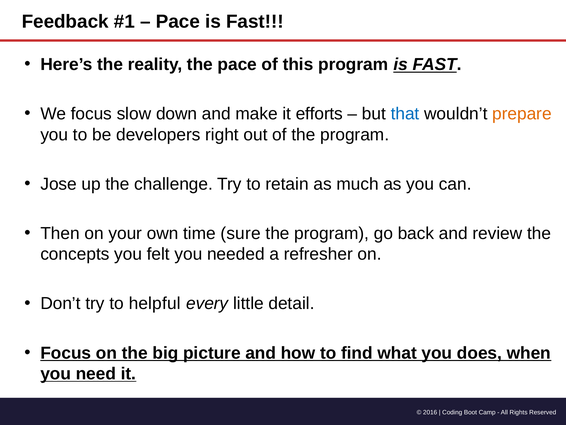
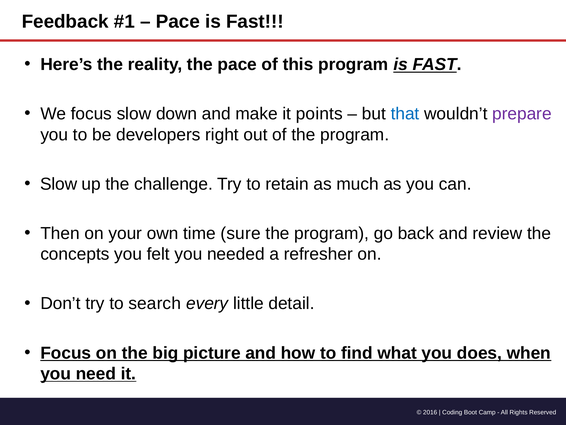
efforts: efforts -> points
prepare colour: orange -> purple
Jose at (59, 184): Jose -> Slow
helpful: helpful -> search
